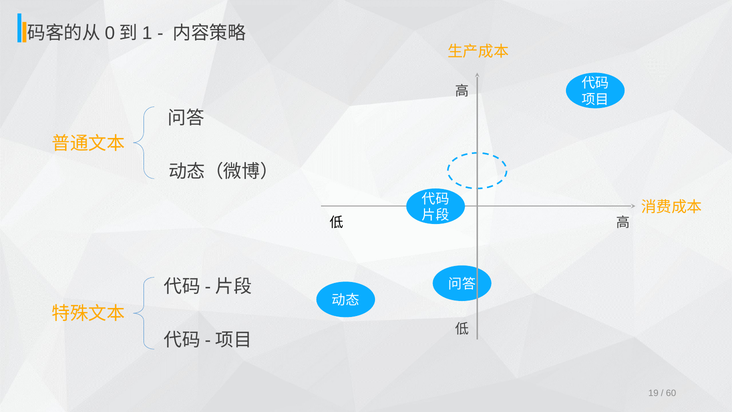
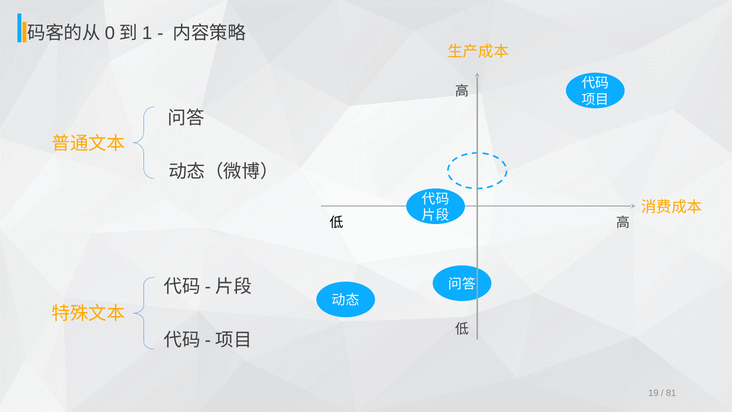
60: 60 -> 81
